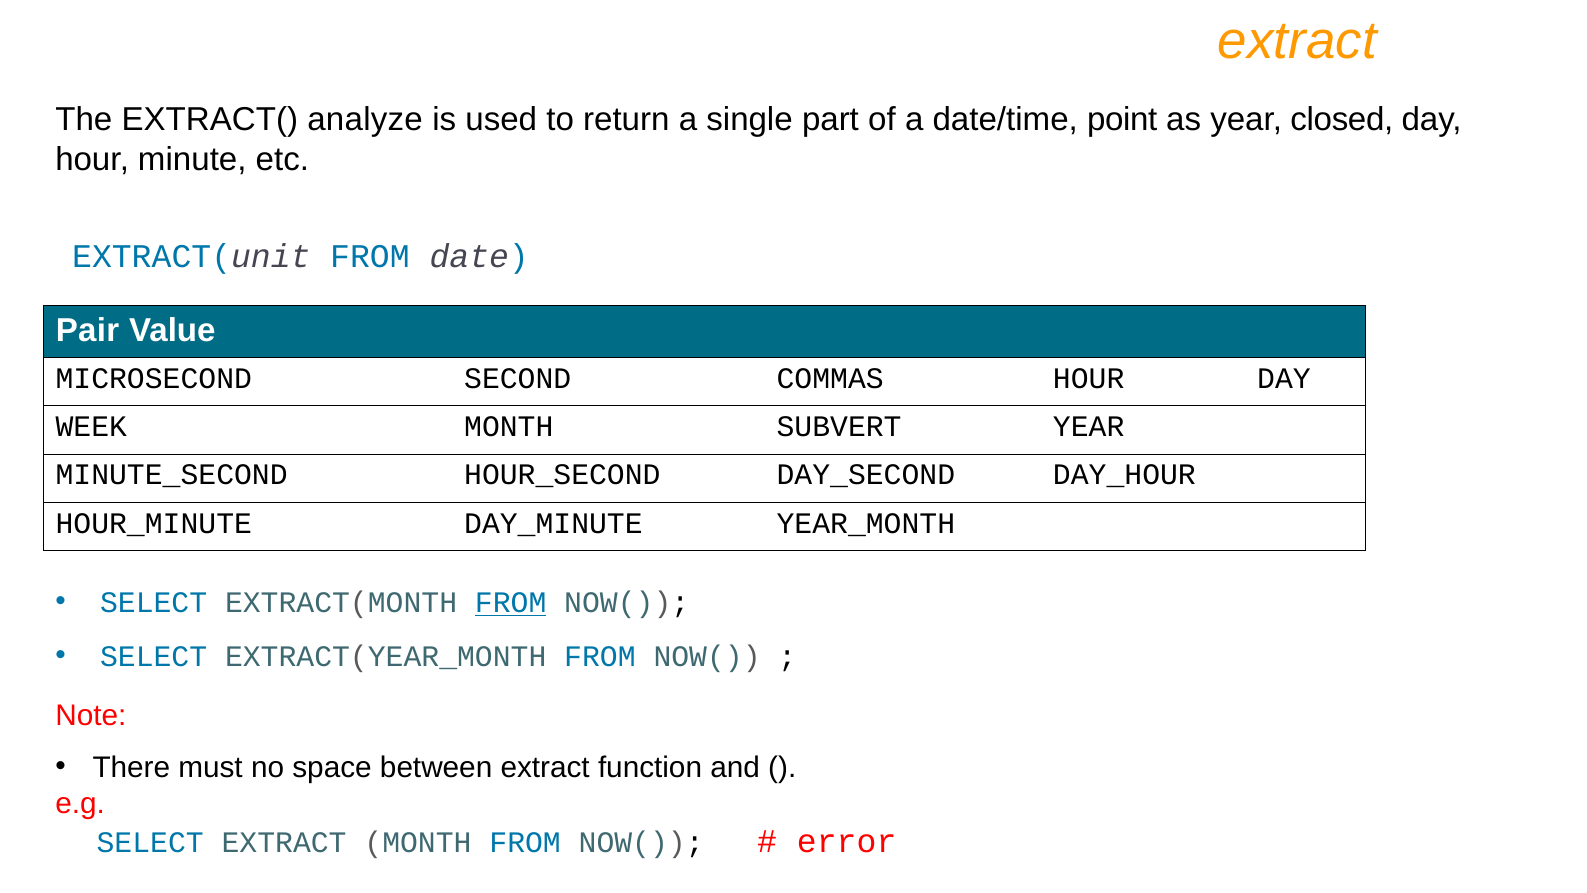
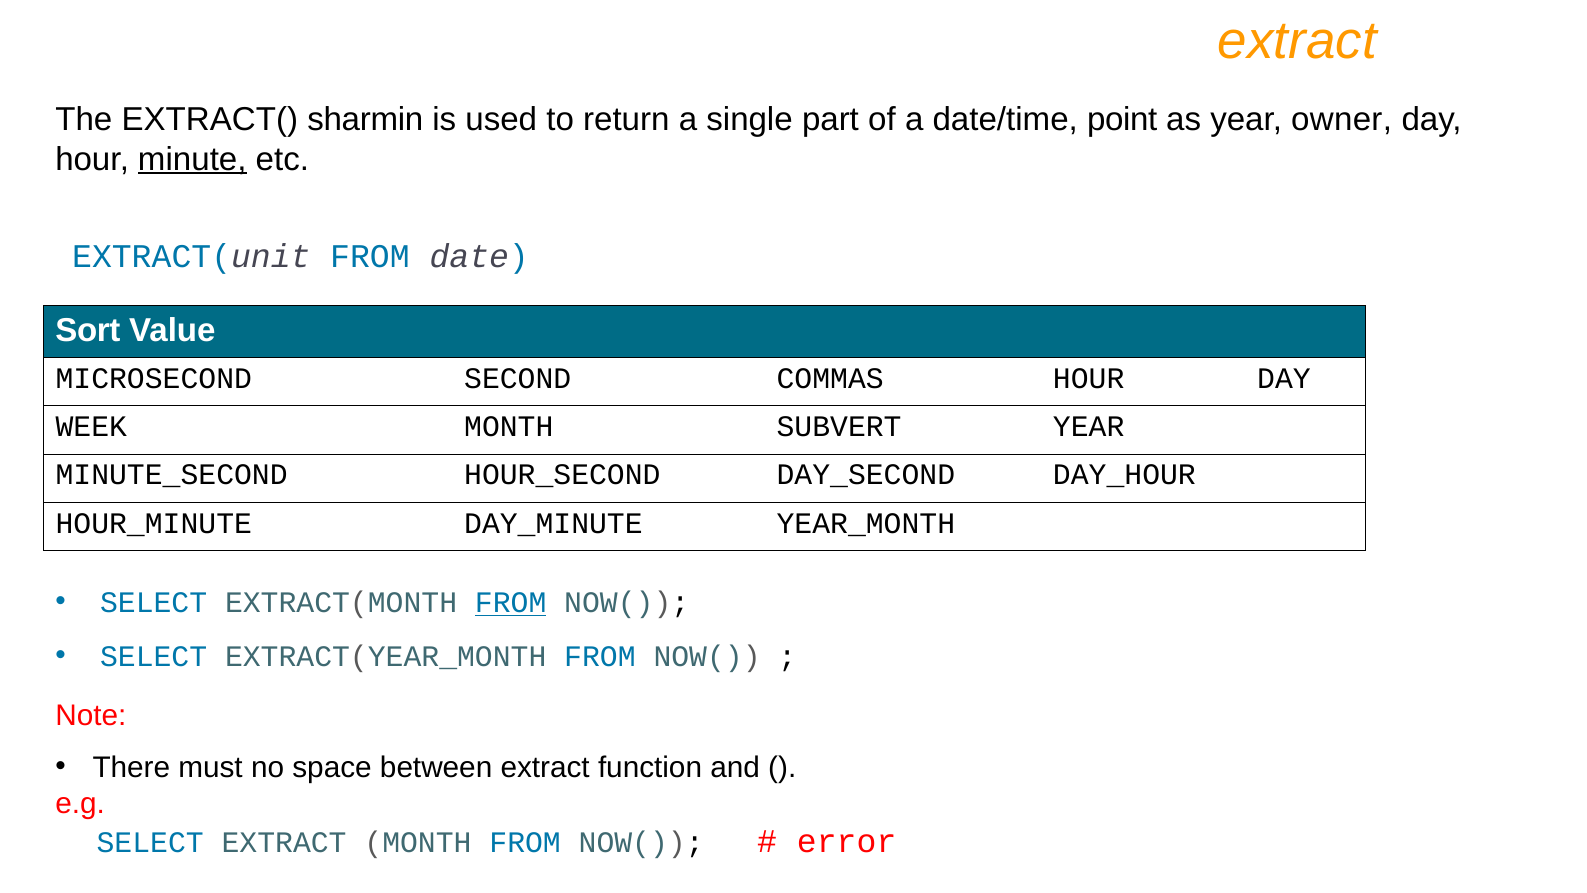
analyze: analyze -> sharmin
closed: closed -> owner
minute underline: none -> present
Pair: Pair -> Sort
